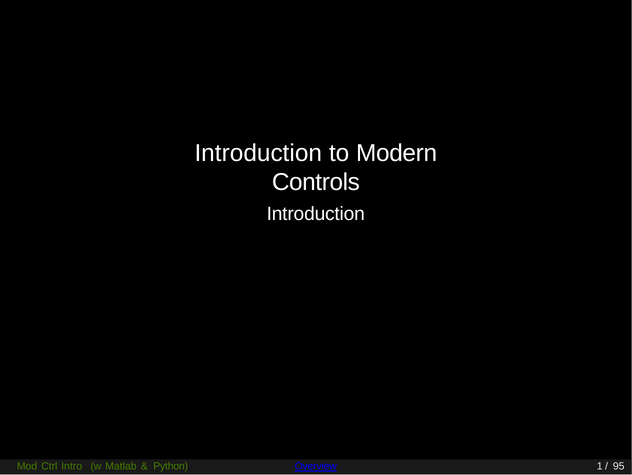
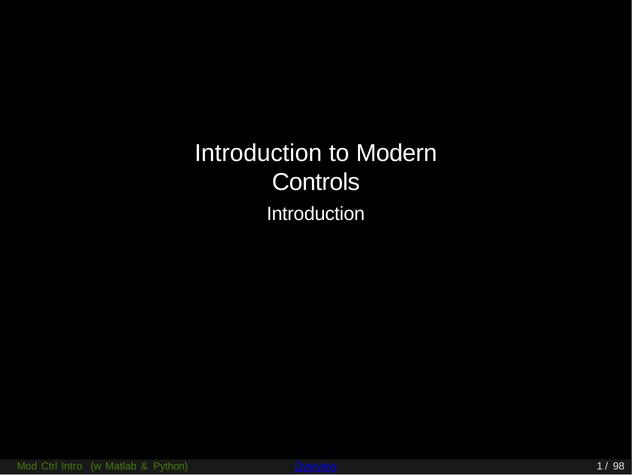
95: 95 -> 98
